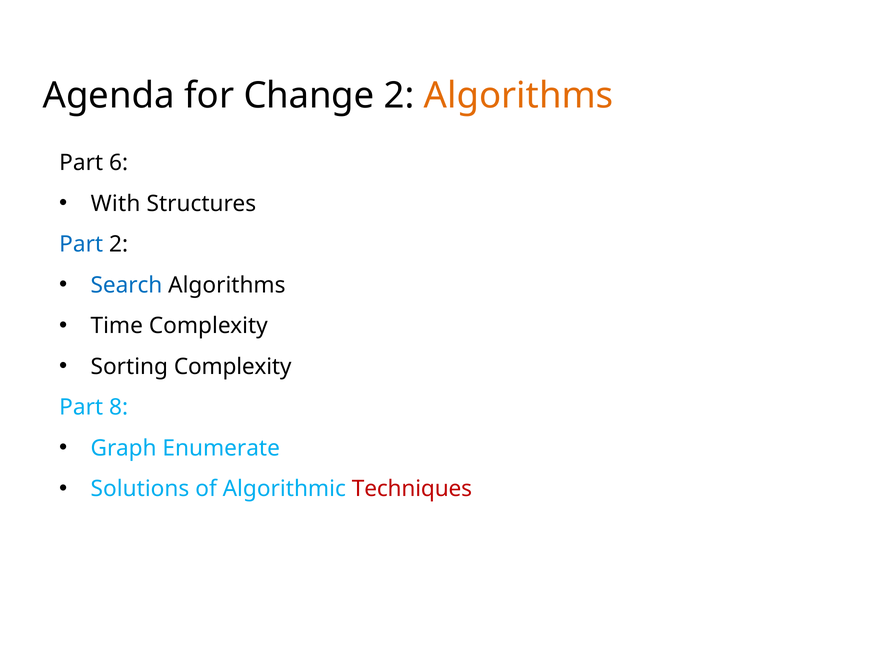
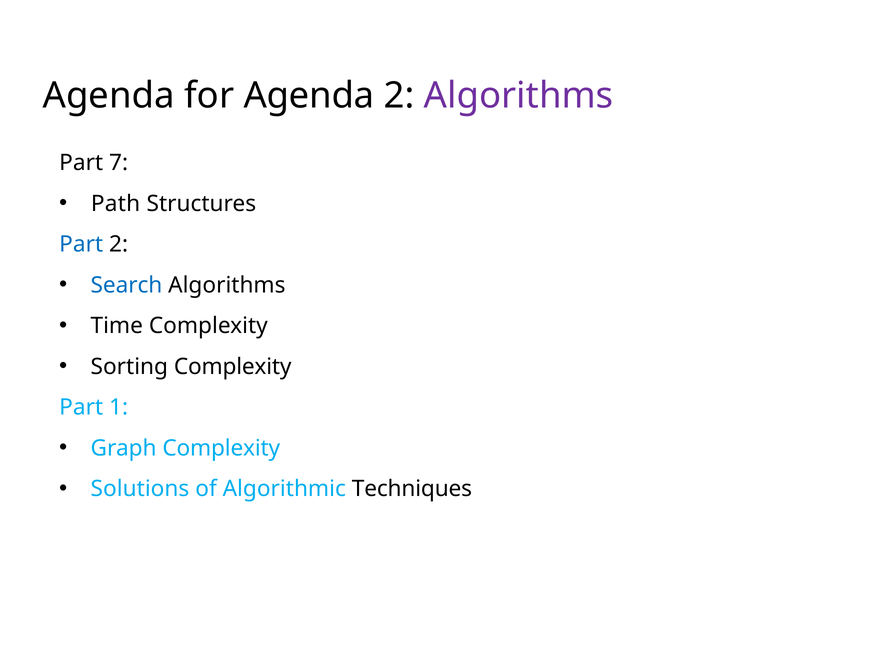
for Change: Change -> Agenda
Algorithms at (519, 96) colour: orange -> purple
6: 6 -> 7
With: With -> Path
8: 8 -> 1
Graph Enumerate: Enumerate -> Complexity
Techniques colour: red -> black
